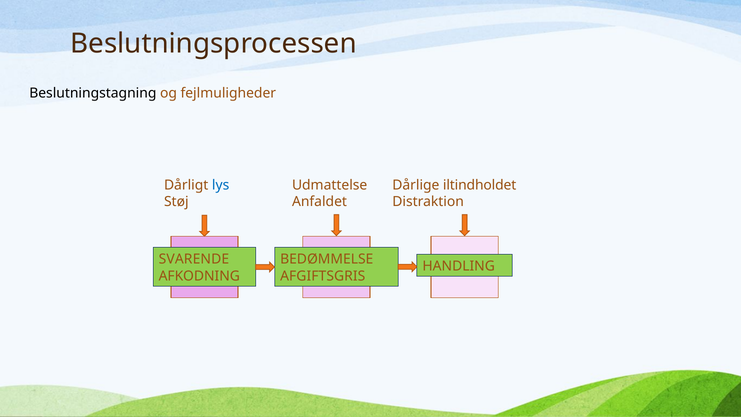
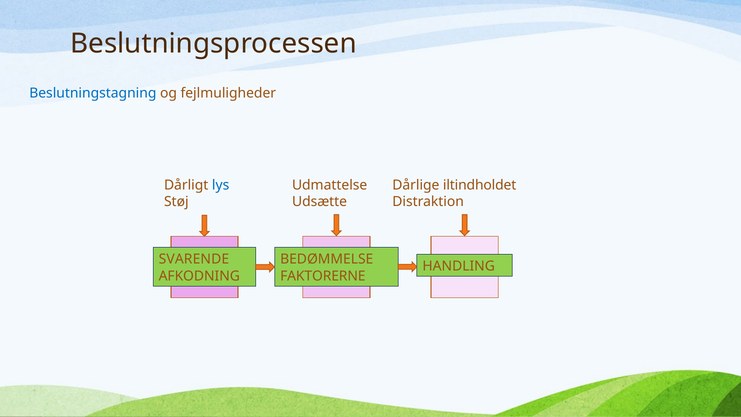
Beslutningstagning colour: black -> blue
Anfaldet: Anfaldet -> Udsætte
AFGIFTSGRIS: AFGIFTSGRIS -> FAKTORERNE
